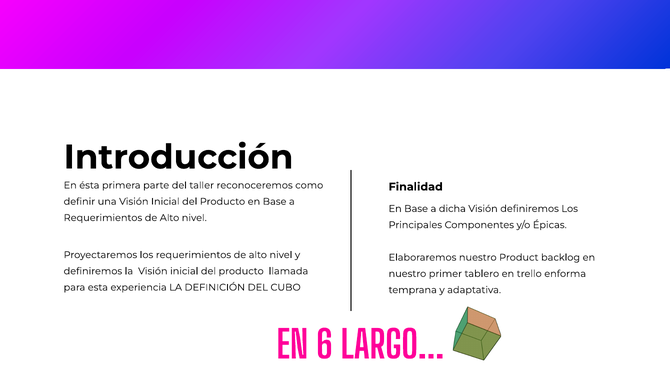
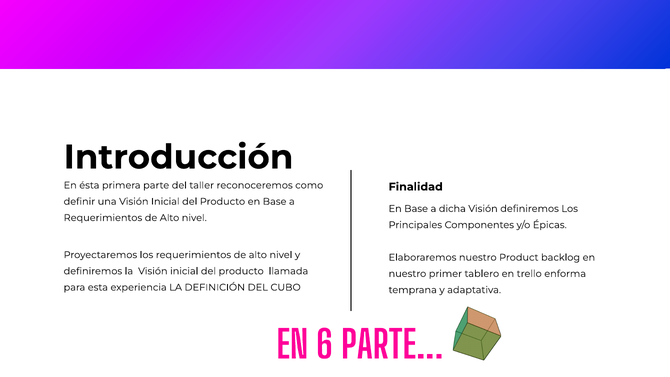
6 LARGO: LARGO -> PARTE
